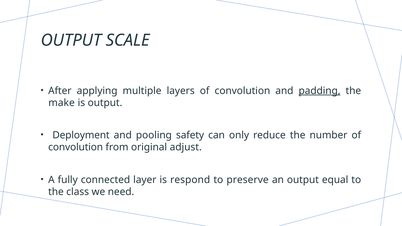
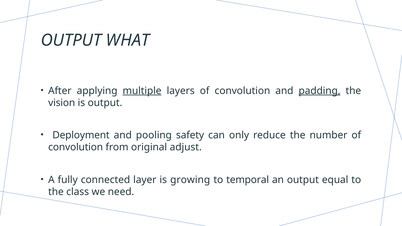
SCALE: SCALE -> WHAT
multiple underline: none -> present
make: make -> vision
respond: respond -> growing
preserve: preserve -> temporal
